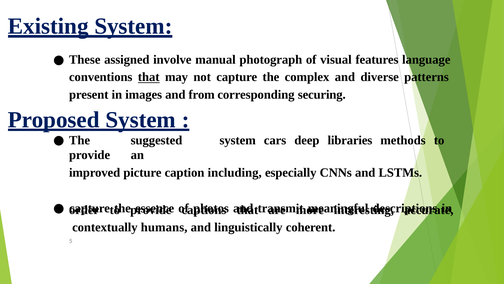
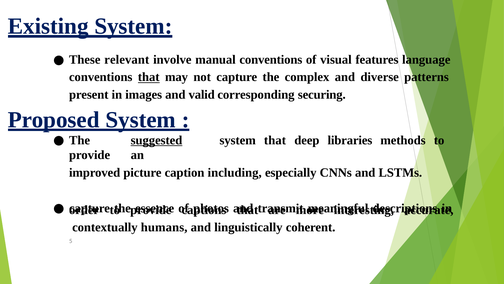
assigned: assigned -> relevant
manual photograph: photograph -> conventions
from: from -> valid
suggested underline: none -> present
system cars: cars -> that
